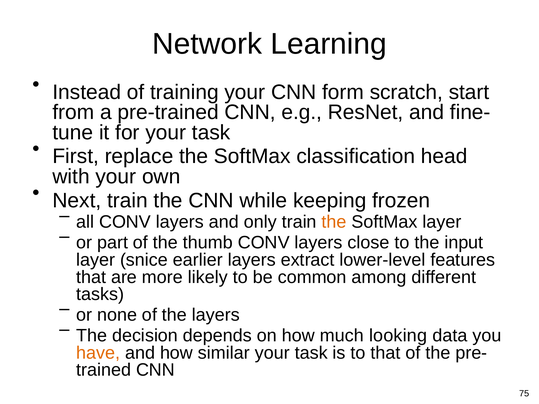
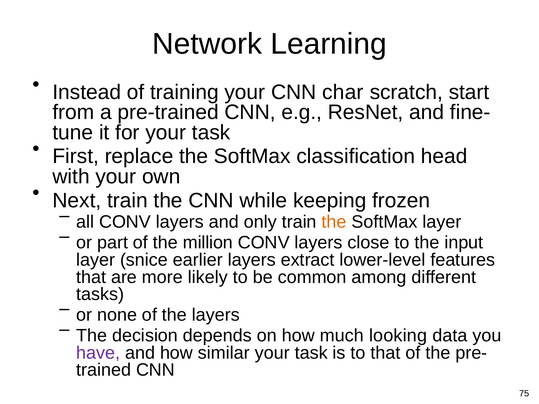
form: form -> char
thumb: thumb -> million
have colour: orange -> purple
